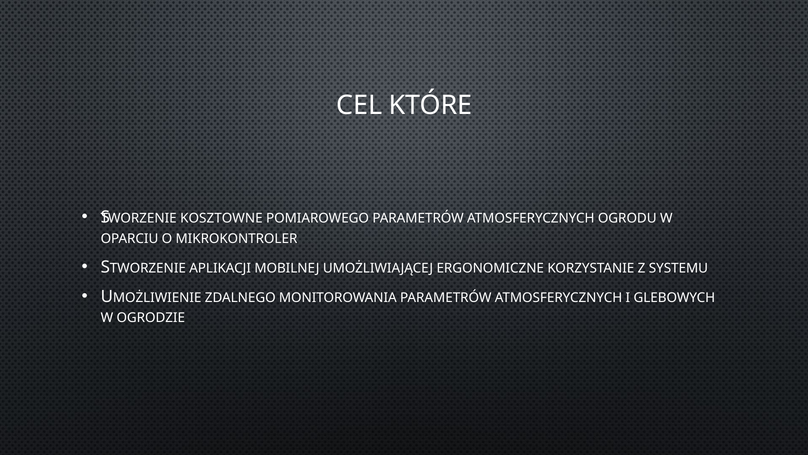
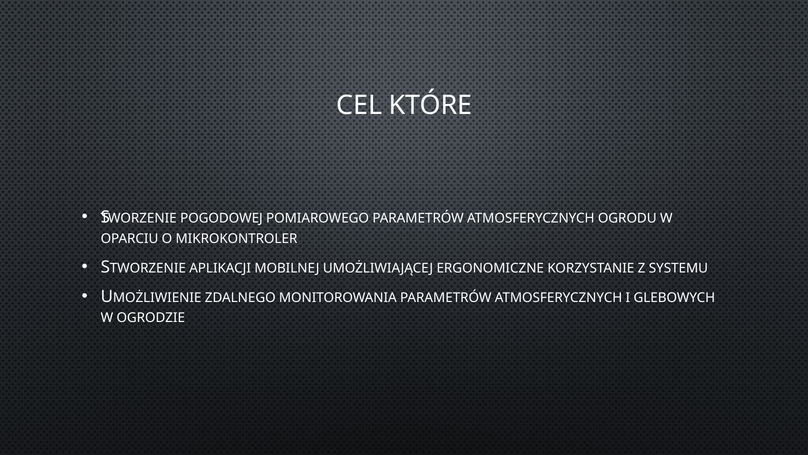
KOSZTOWNE: KOSZTOWNE -> POGODOWEJ
